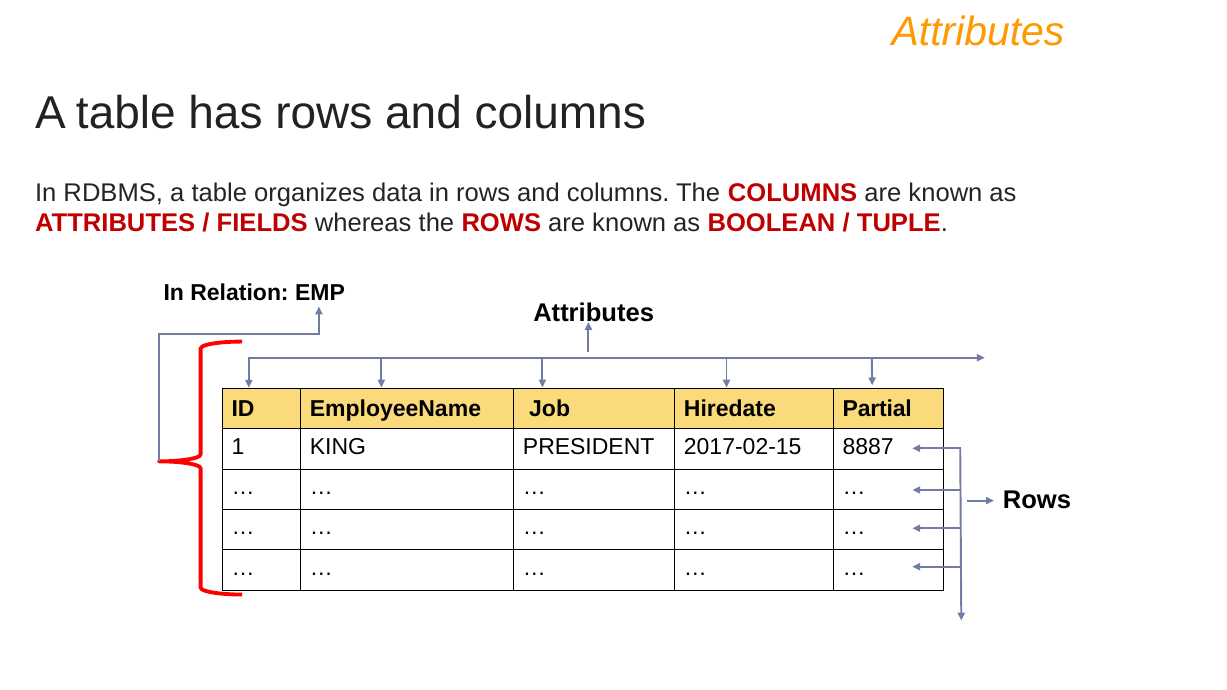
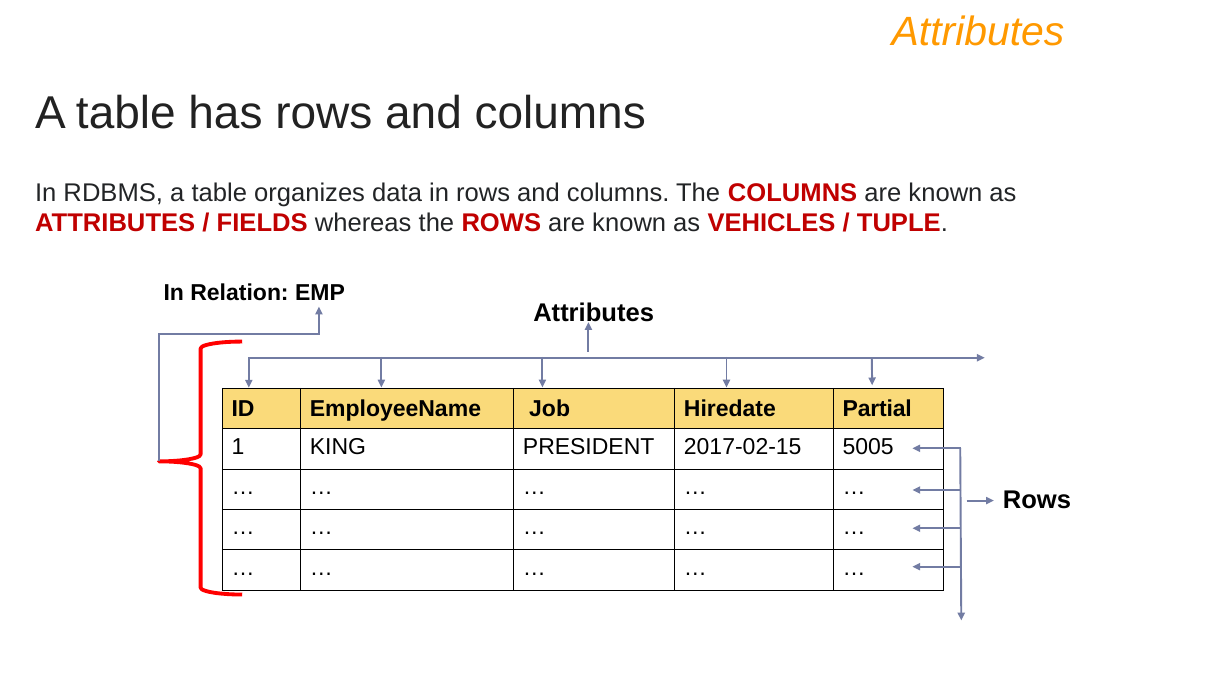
BOOLEAN: BOOLEAN -> VEHICLES
8887: 8887 -> 5005
